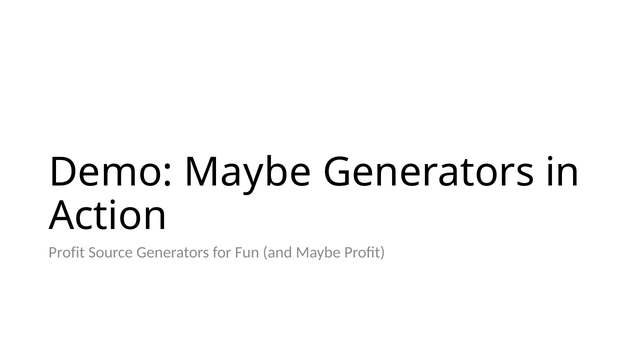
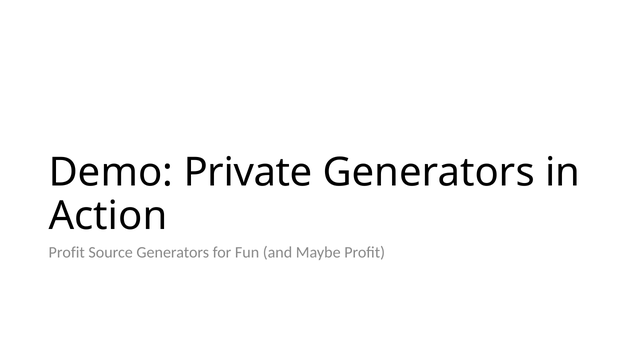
Demo Maybe: Maybe -> Private
